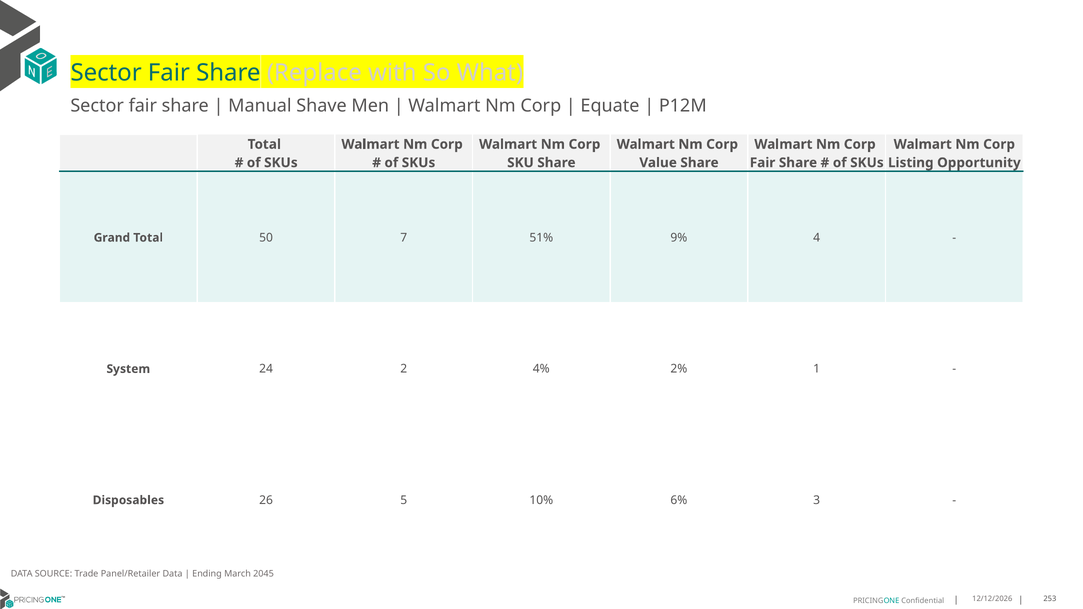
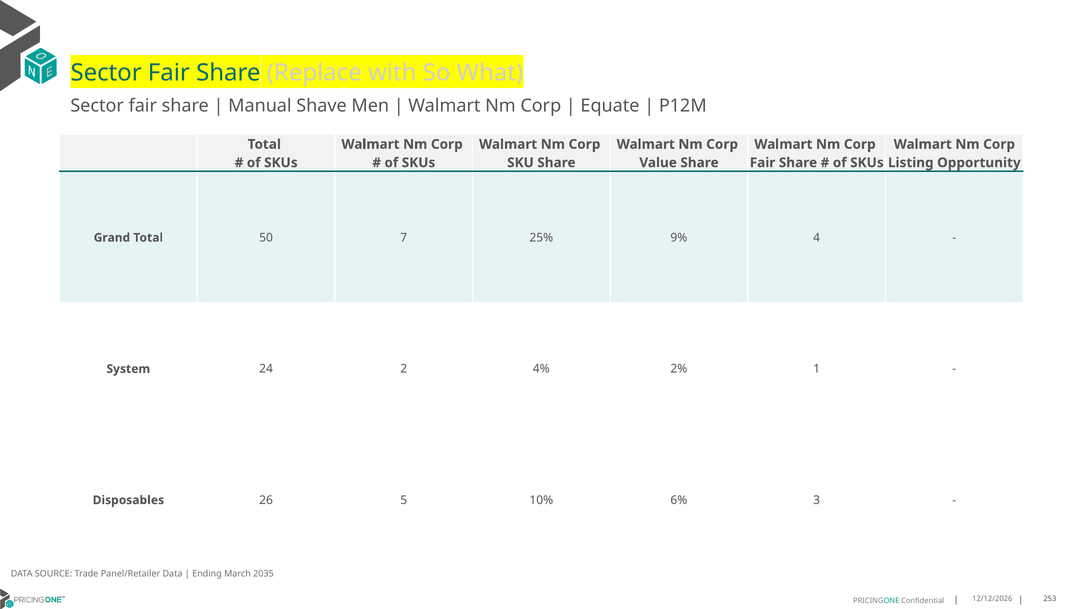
51%: 51% -> 25%
2045: 2045 -> 2035
